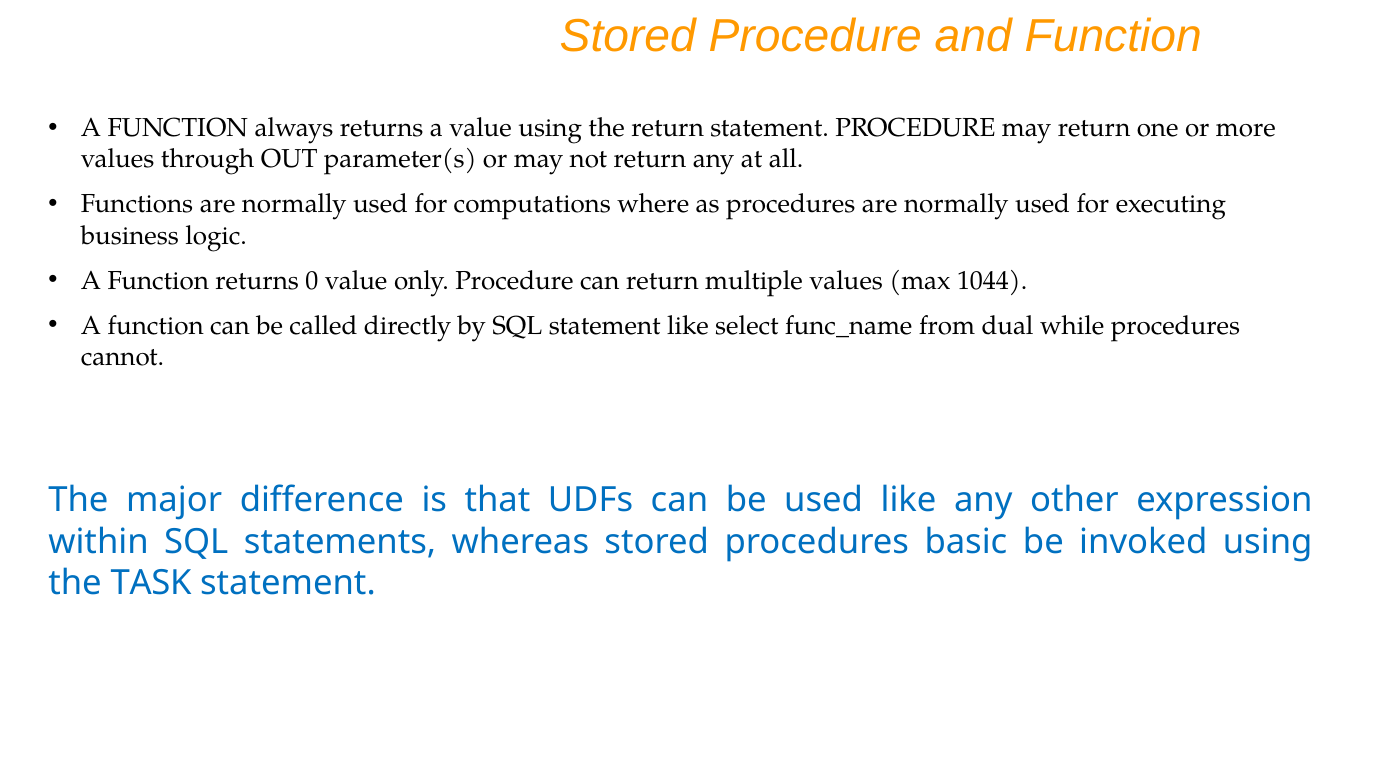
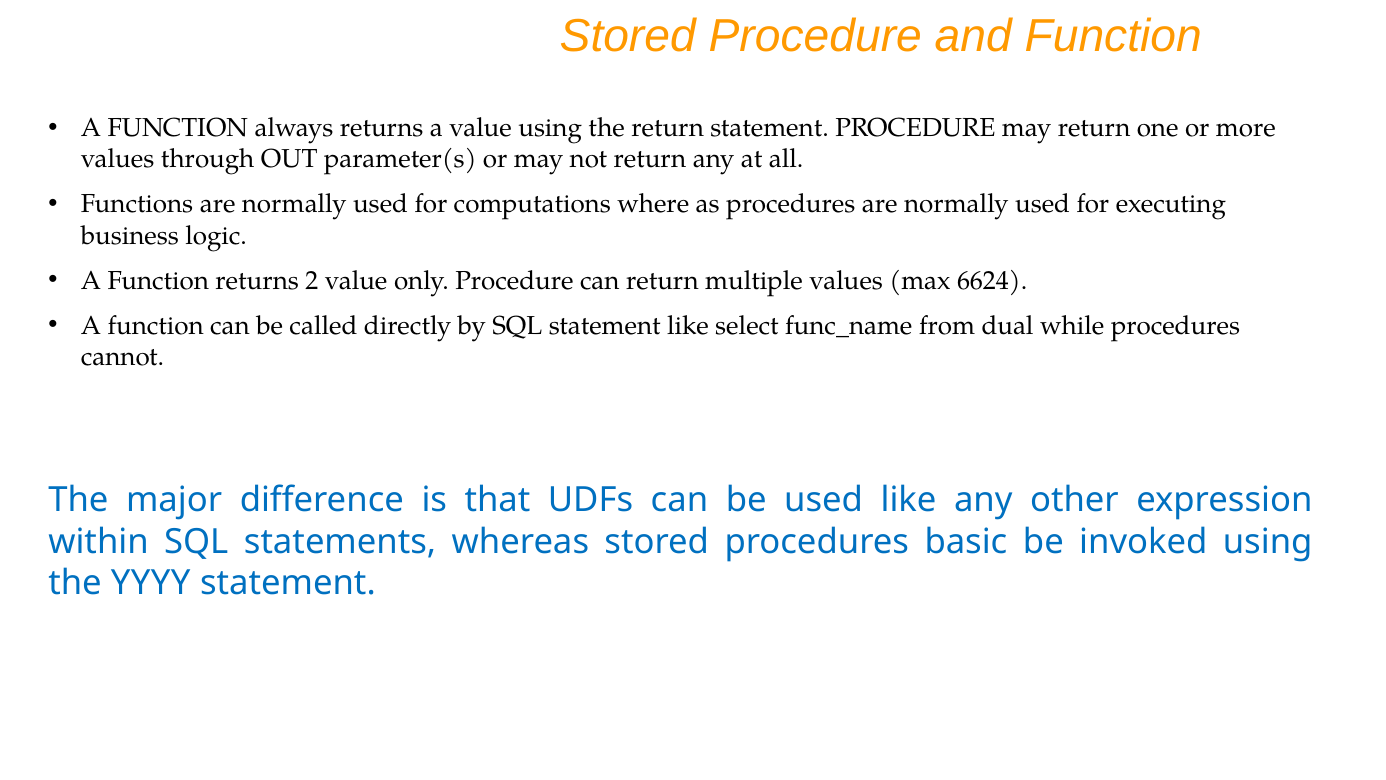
0: 0 -> 2
1044: 1044 -> 6624
TASK: TASK -> YYYY
